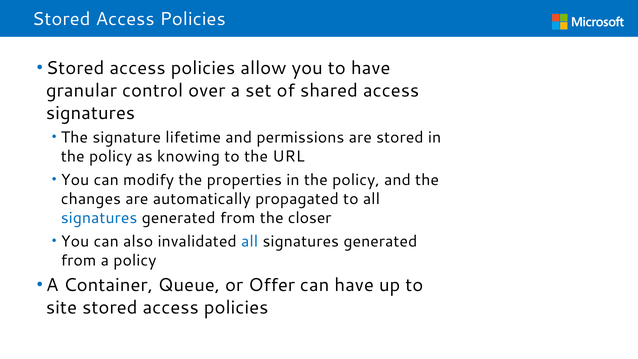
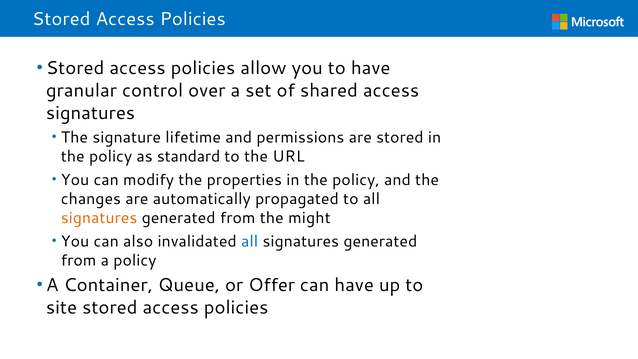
knowing: knowing -> standard
signatures at (99, 218) colour: blue -> orange
closer: closer -> might
